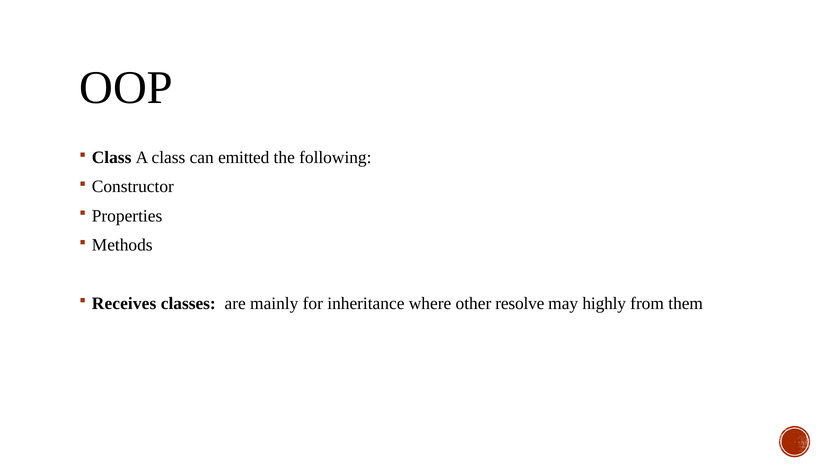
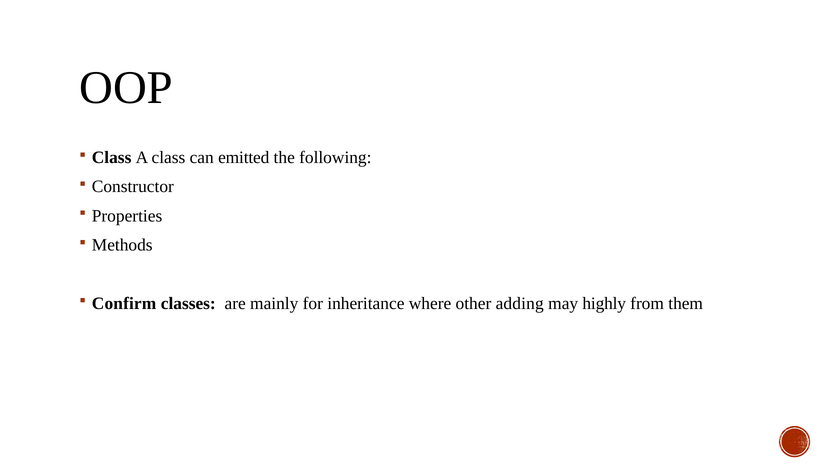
Receives: Receives -> Confirm
resolve: resolve -> adding
